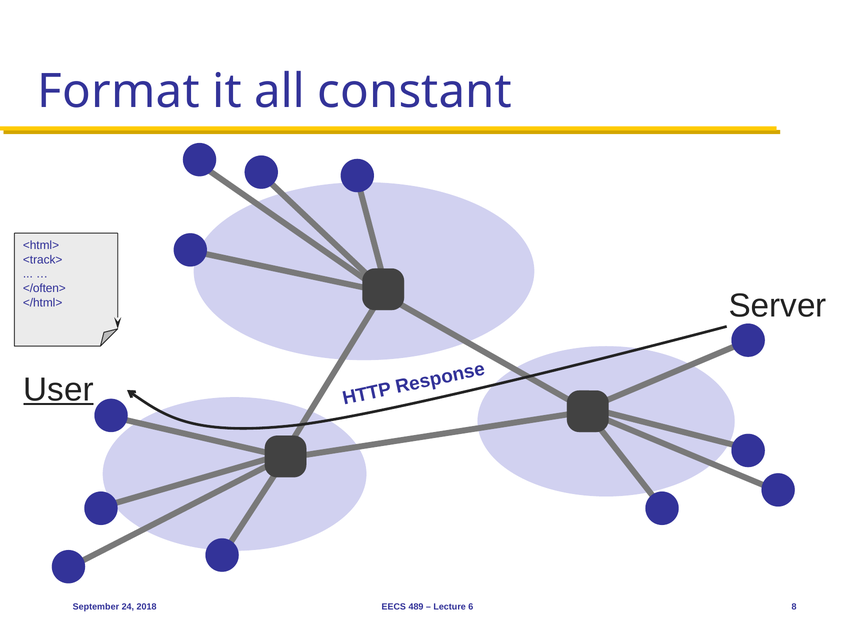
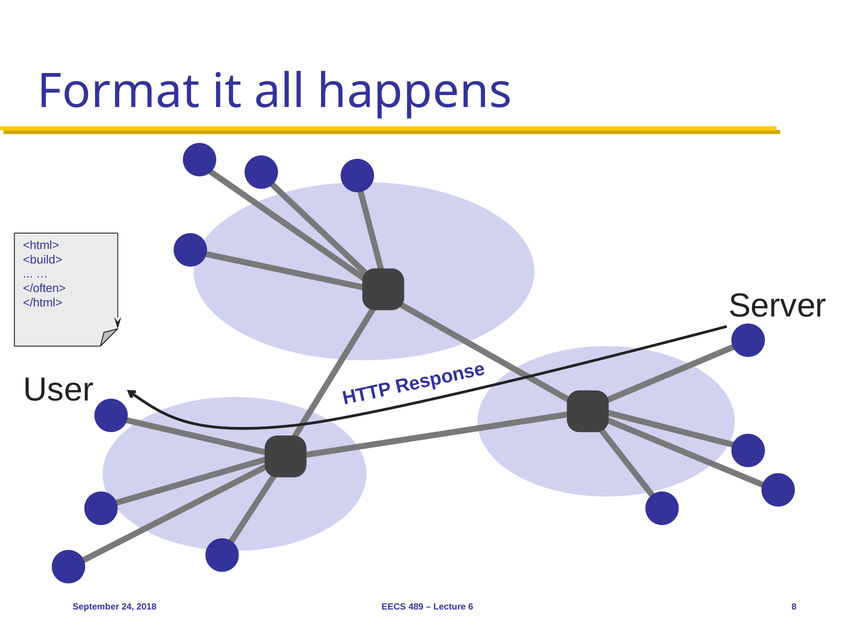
constant: constant -> happens
<track>: <track> -> <build>
User underline: present -> none
